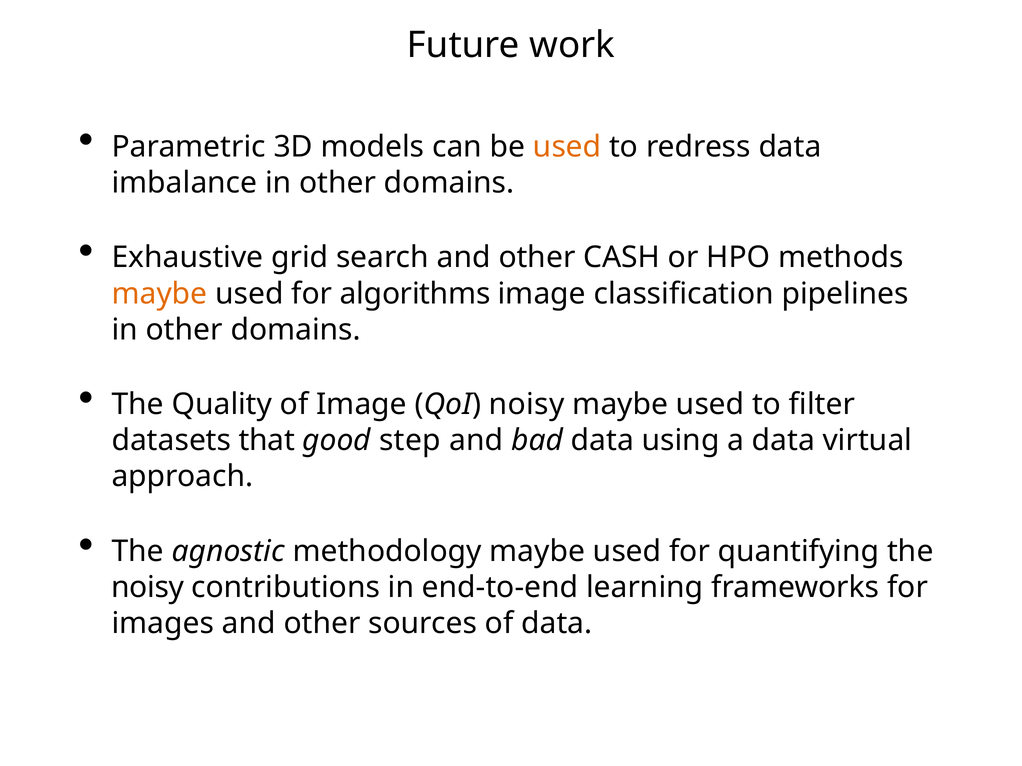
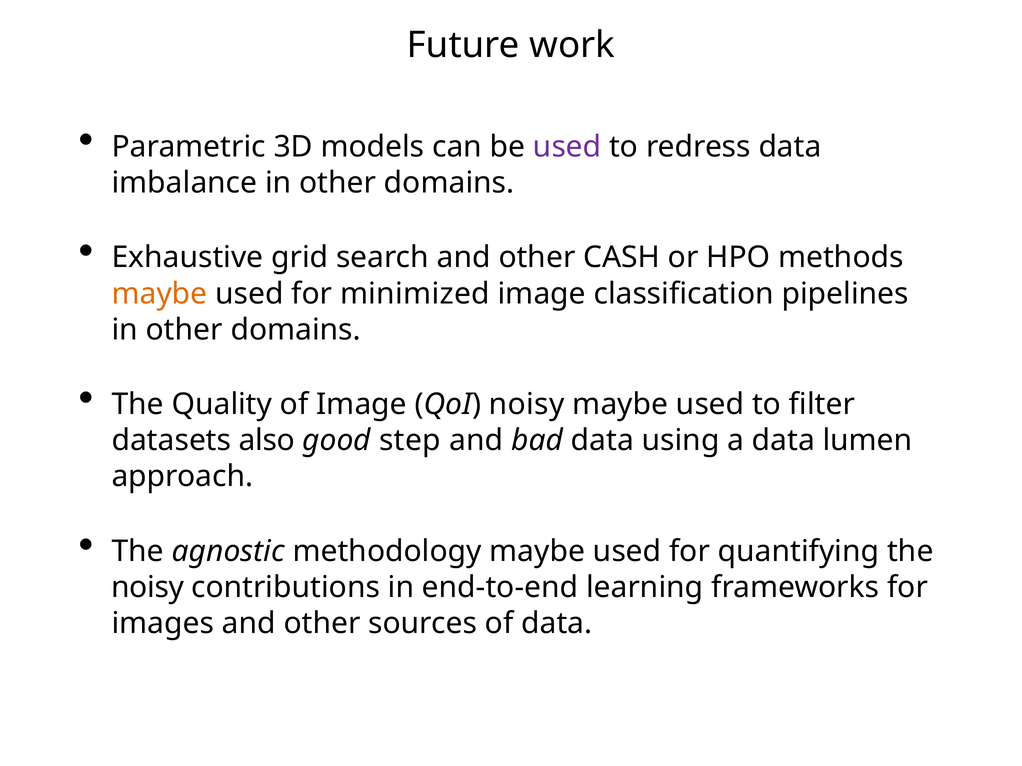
used at (567, 147) colour: orange -> purple
algorithms: algorithms -> minimized
that: that -> also
virtual: virtual -> lumen
